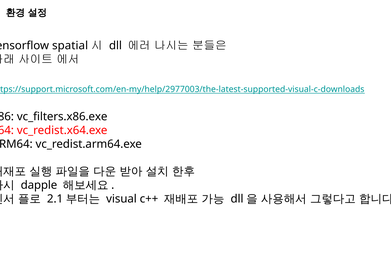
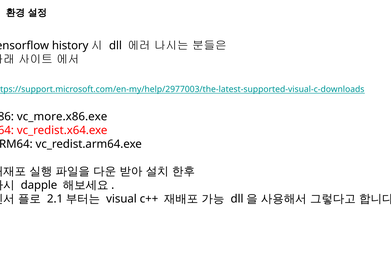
spatial: spatial -> history
vc_filters.x86.exe: vc_filters.x86.exe -> vc_more.x86.exe
